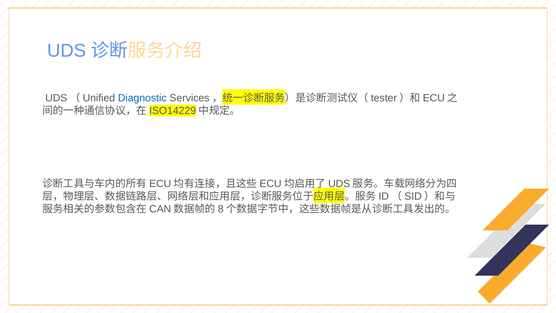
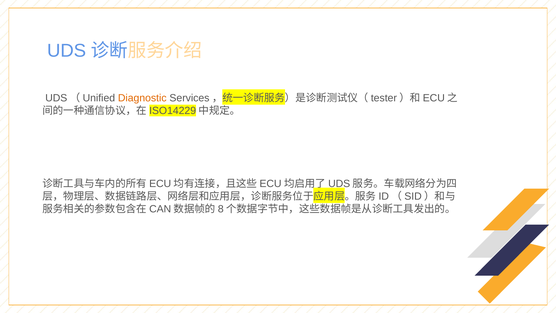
Diagnostic colour: blue -> orange
